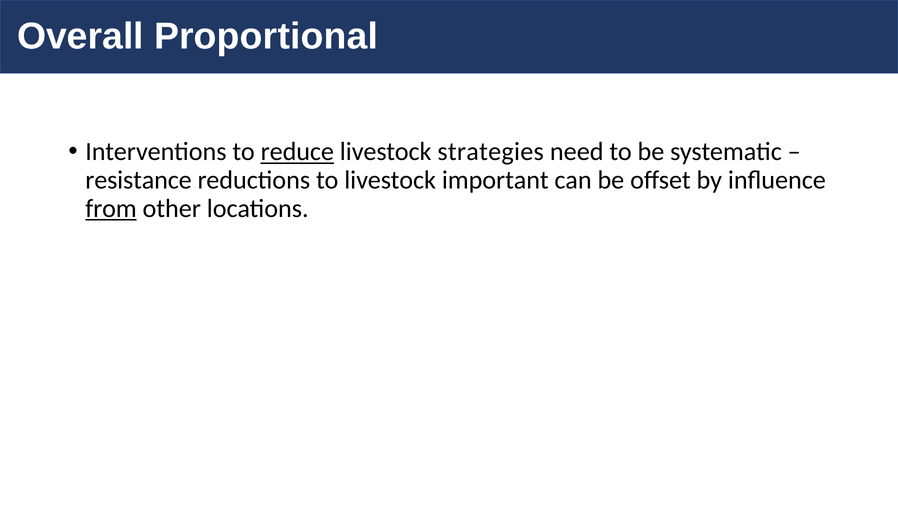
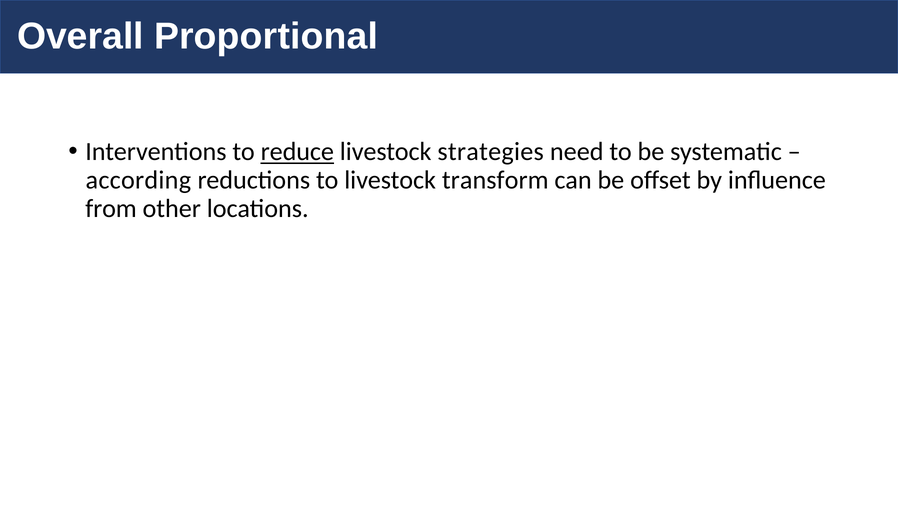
resistance: resistance -> according
important: important -> transform
from underline: present -> none
